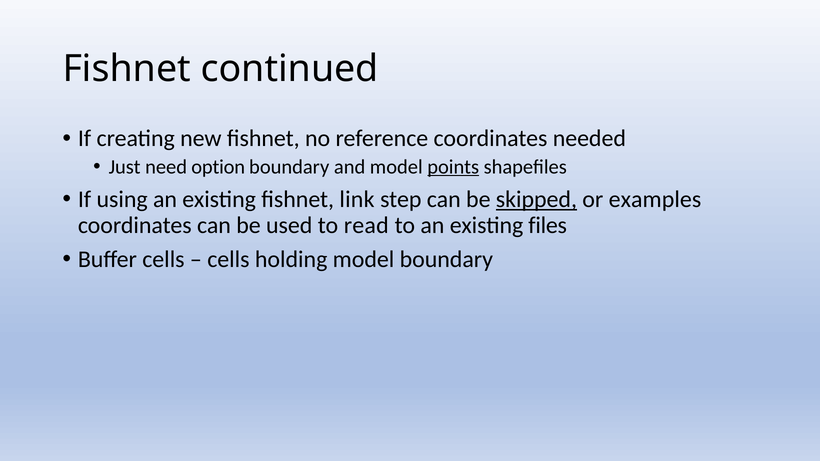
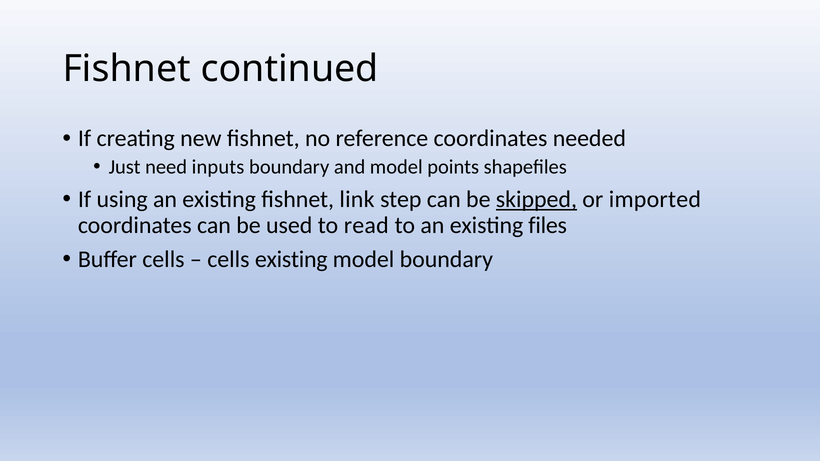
option: option -> inputs
points underline: present -> none
examples: examples -> imported
cells holding: holding -> existing
